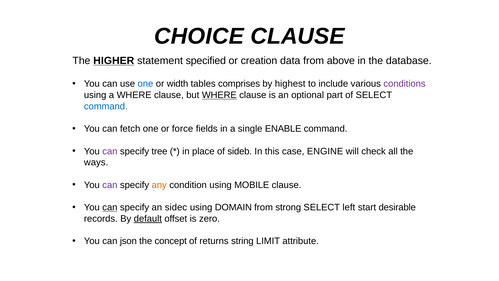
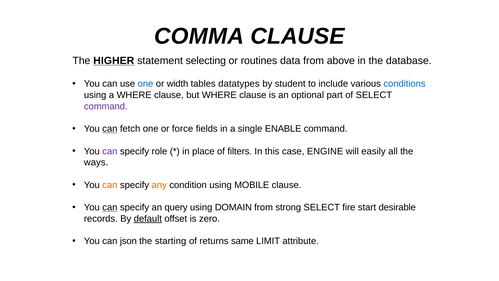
CHOICE: CHOICE -> COMMA
specified: specified -> selecting
creation: creation -> routines
comprises: comprises -> datatypes
highest: highest -> student
conditions colour: purple -> blue
WHERE at (219, 95) underline: present -> none
command at (106, 106) colour: blue -> purple
can at (110, 129) underline: none -> present
tree: tree -> role
sideb: sideb -> filters
check: check -> easily
can at (110, 185) colour: purple -> orange
sidec: sidec -> query
left: left -> fire
concept: concept -> starting
string: string -> same
